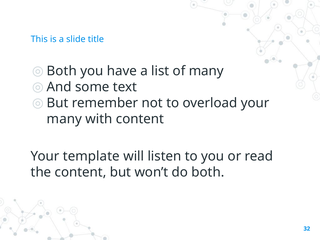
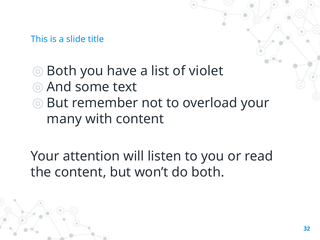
of many: many -> violet
template: template -> attention
